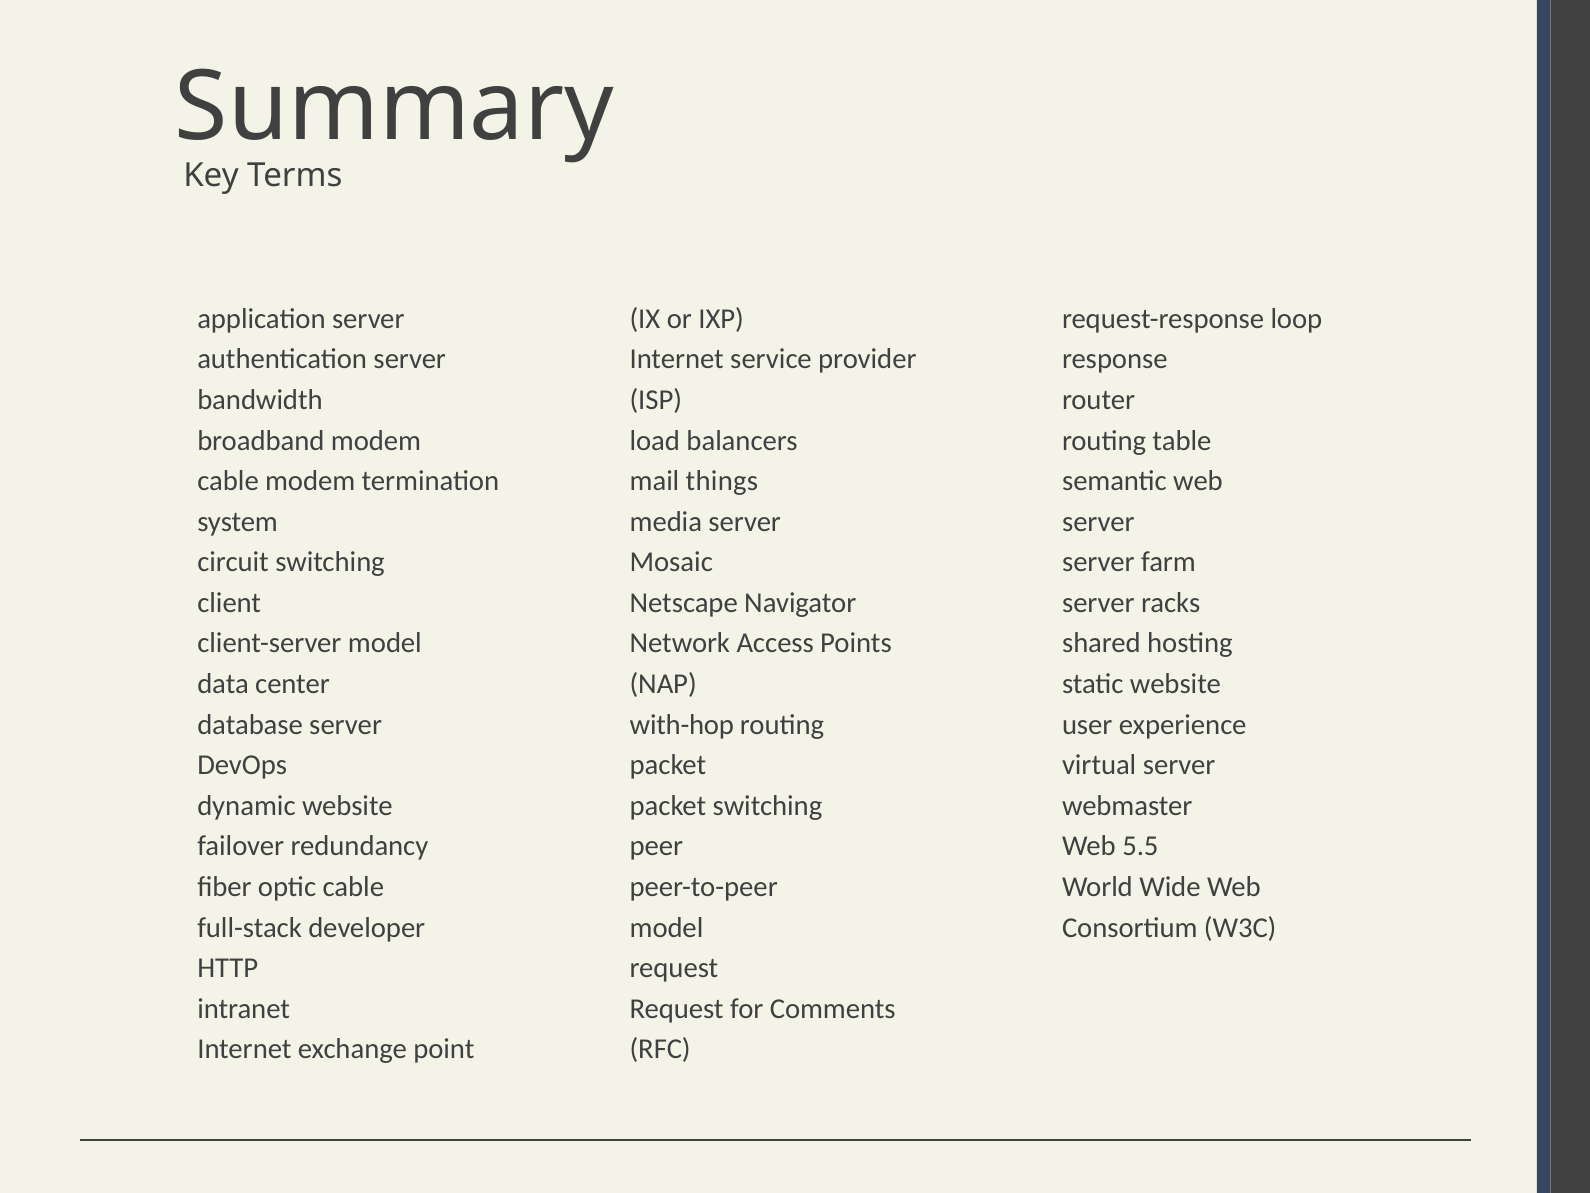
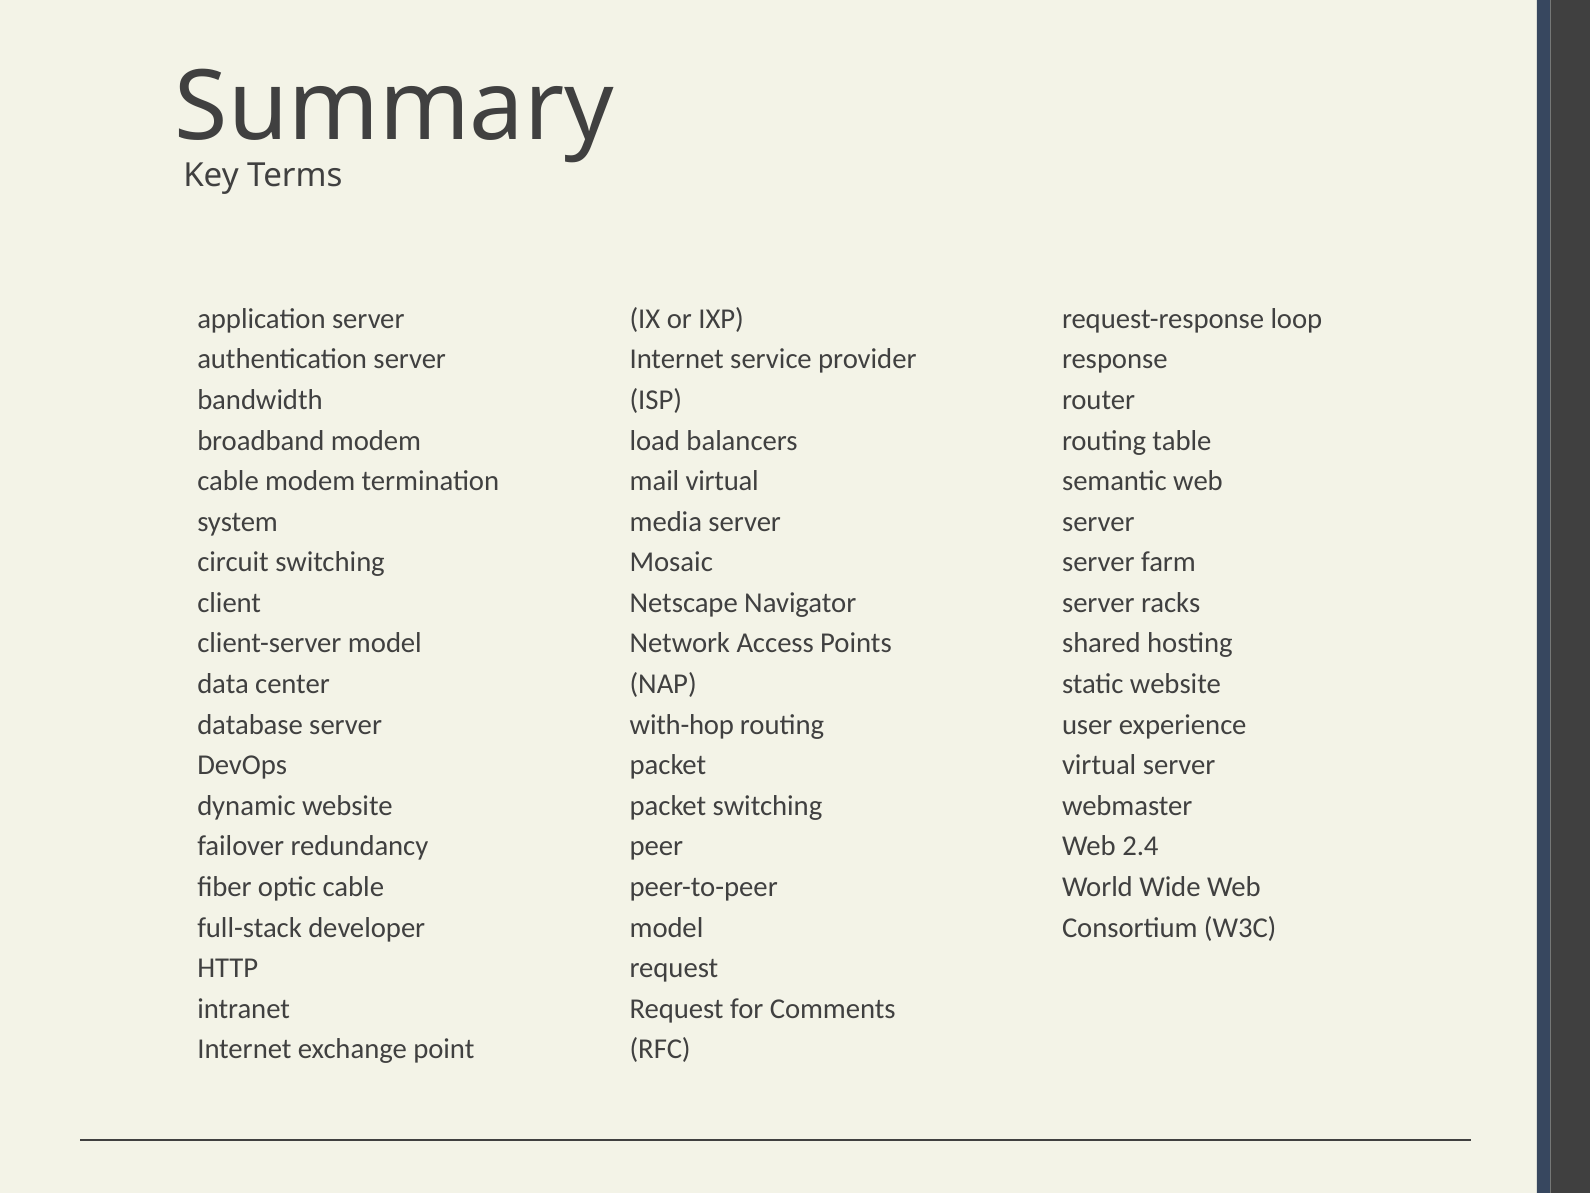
mail things: things -> virtual
5.5: 5.5 -> 2.4
